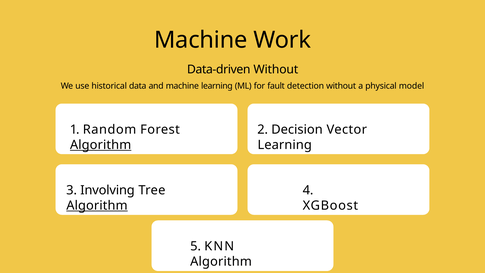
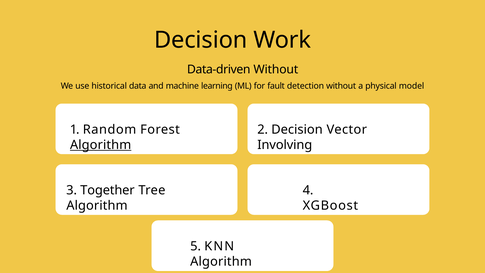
Machine at (201, 40): Machine -> Decision
Learning at (285, 145): Learning -> Involving
Involving: Involving -> Together
Algorithm at (97, 205) underline: present -> none
